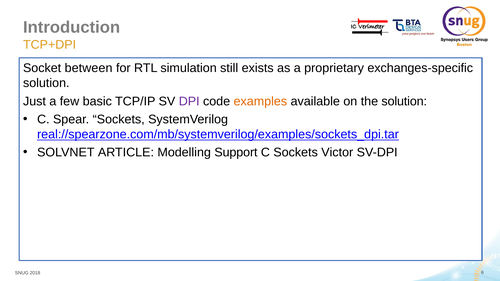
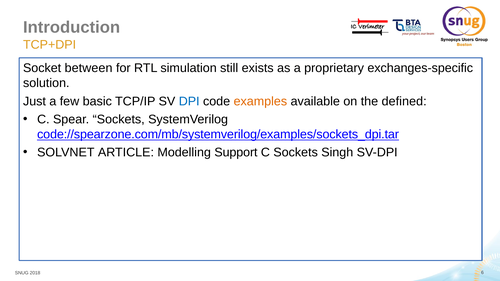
DPI colour: purple -> blue
the solution: solution -> defined
real://spearzone.com/mb/systemverilog/examples/sockets_dpi.tar: real://spearzone.com/mb/systemverilog/examples/sockets_dpi.tar -> code://spearzone.com/mb/systemverilog/examples/sockets_dpi.tar
Victor: Victor -> Singh
